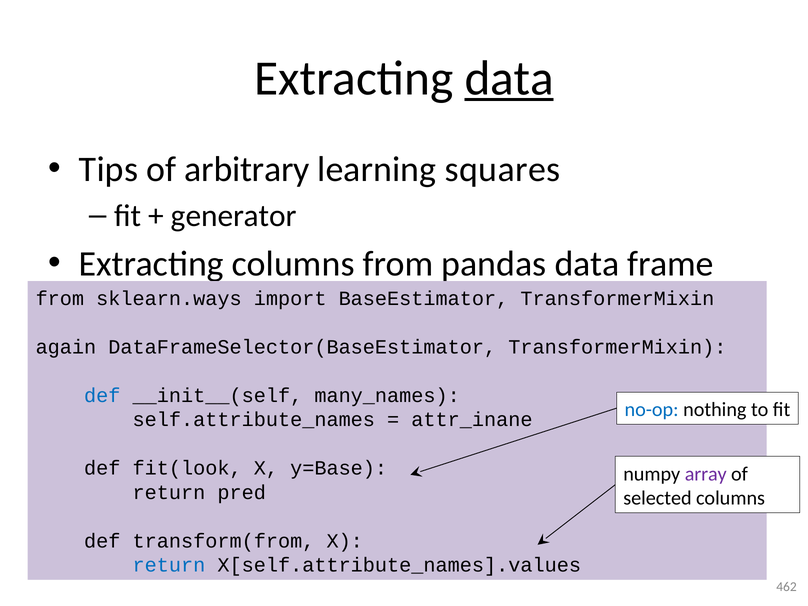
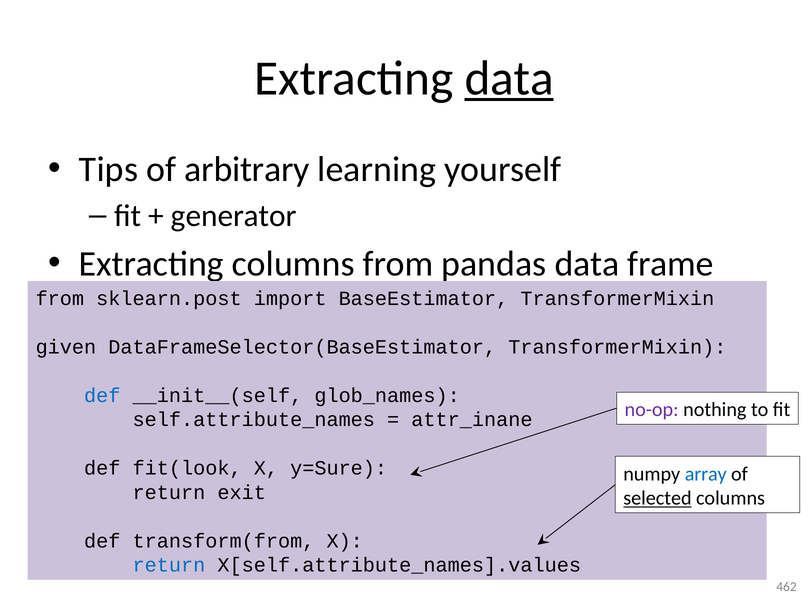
squares: squares -> yourself
sklearn.ways: sklearn.ways -> sklearn.post
again: again -> given
many_names: many_names -> glob_names
no-op colour: blue -> purple
y=Base: y=Base -> y=Sure
array colour: purple -> blue
pred: pred -> exit
selected underline: none -> present
